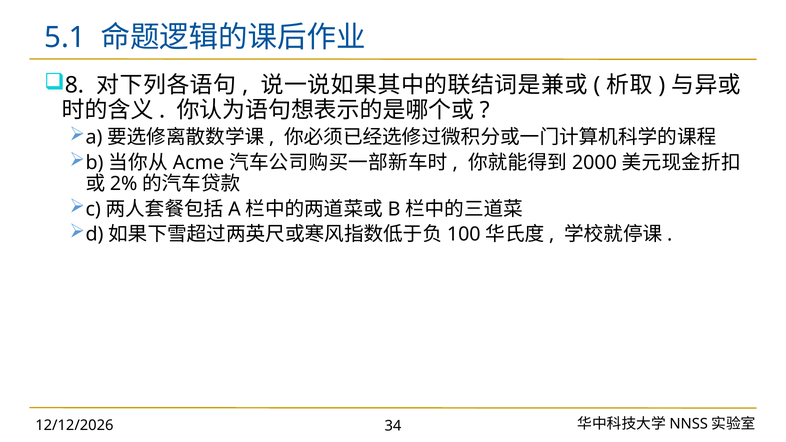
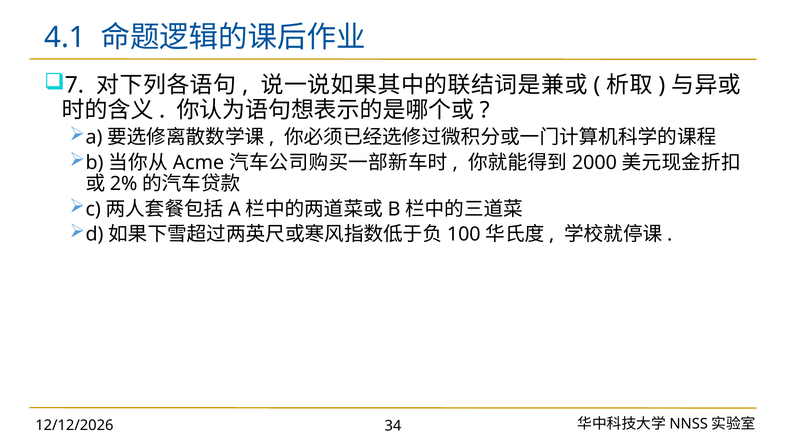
5.1: 5.1 -> 4.1
8: 8 -> 7
